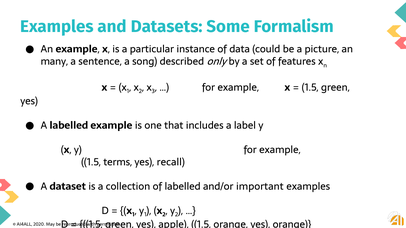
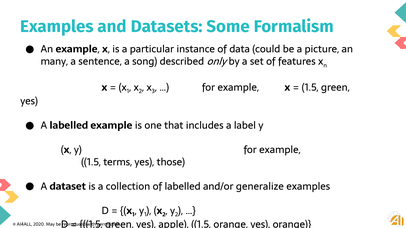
recall: recall -> those
important: important -> generalize
